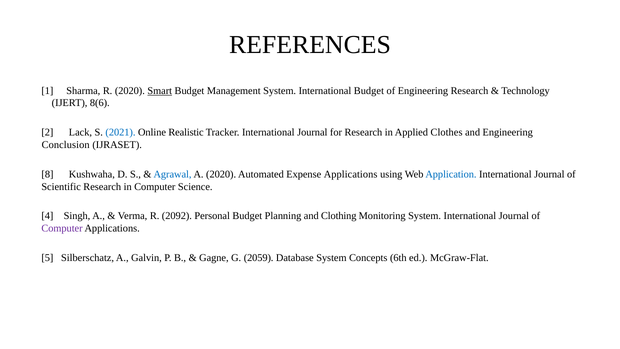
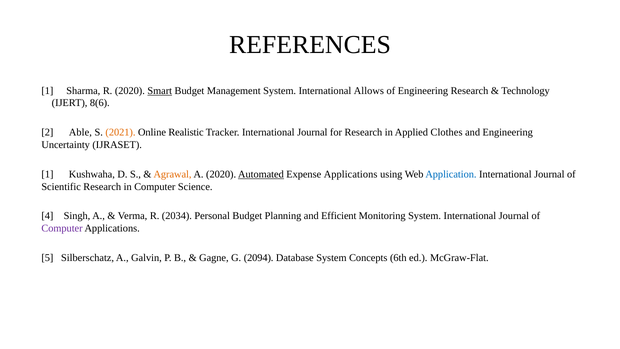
International Budget: Budget -> Allows
Lack: Lack -> Able
2021 colour: blue -> orange
Conclusion: Conclusion -> Uncertainty
8 at (47, 174): 8 -> 1
Agrawal colour: blue -> orange
Automated underline: none -> present
2092: 2092 -> 2034
Clothing: Clothing -> Efficient
2059: 2059 -> 2094
